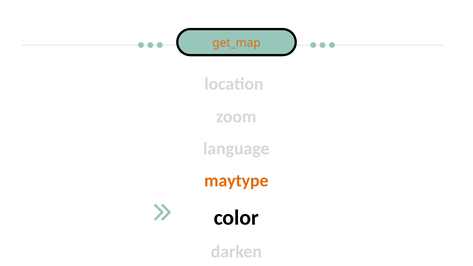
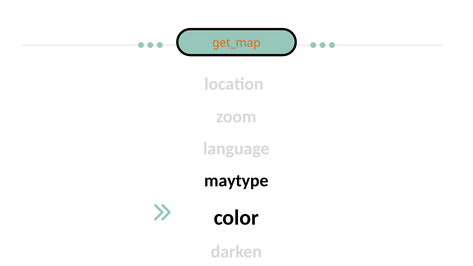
maytype colour: orange -> black
